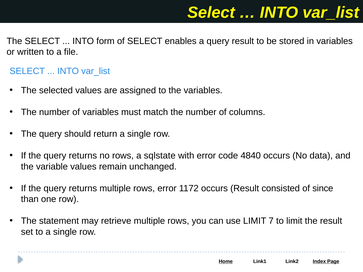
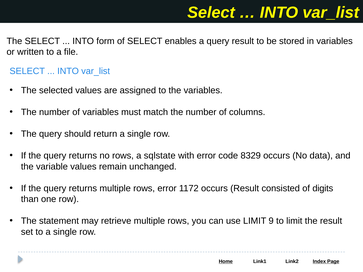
4840: 4840 -> 8329
since: since -> digits
7: 7 -> 9
